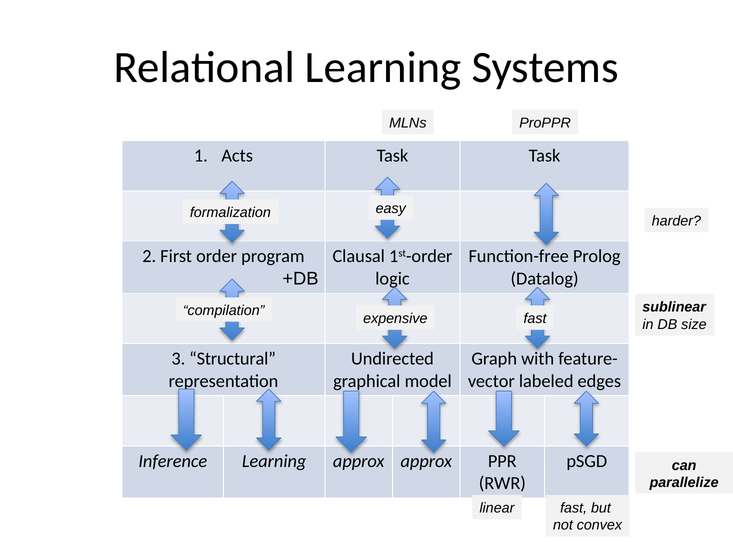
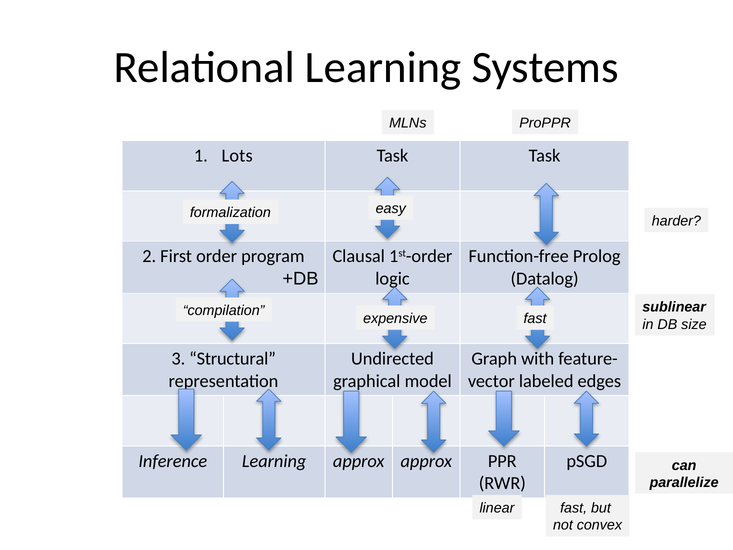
Acts: Acts -> Lots
